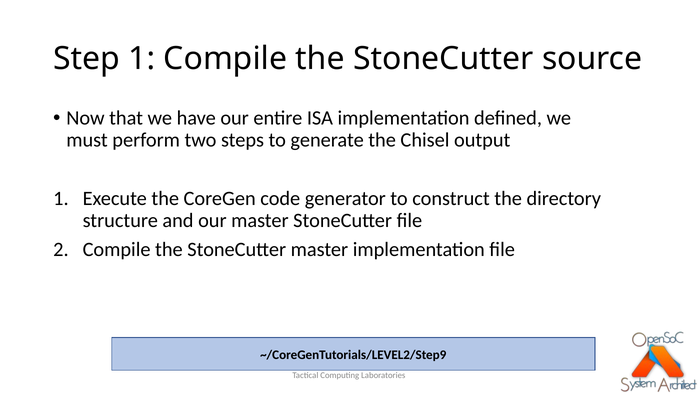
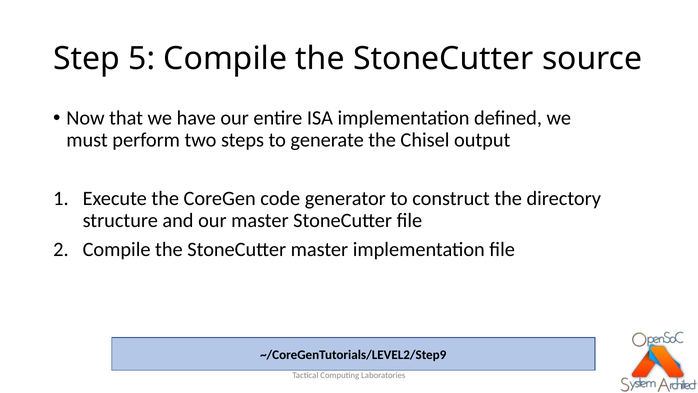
Step 1: 1 -> 5
